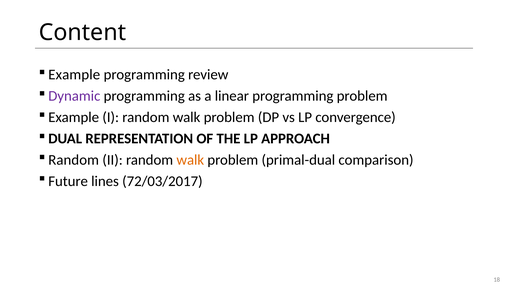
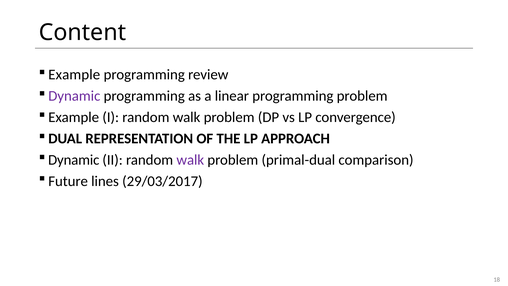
Random at (74, 160): Random -> Dynamic
walk at (190, 160) colour: orange -> purple
72/03/2017: 72/03/2017 -> 29/03/2017
